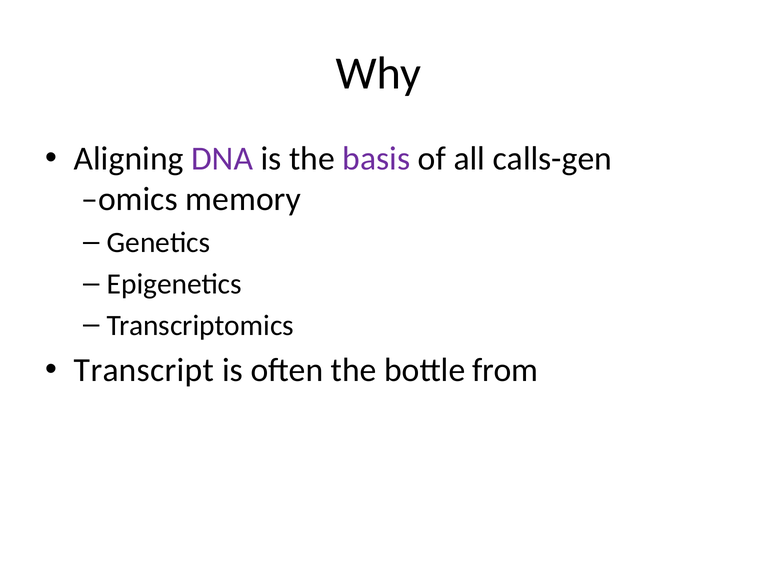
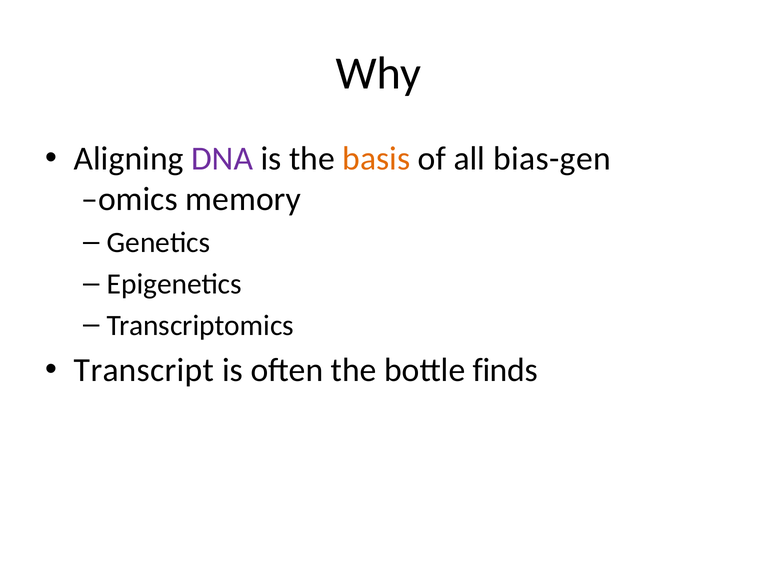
basis colour: purple -> orange
calls-gen: calls-gen -> bias-gen
from: from -> finds
